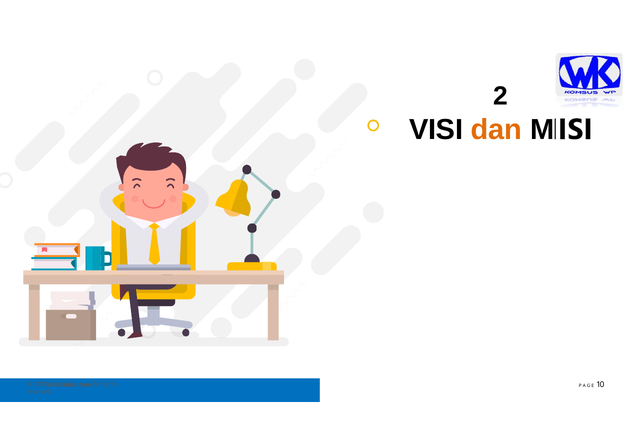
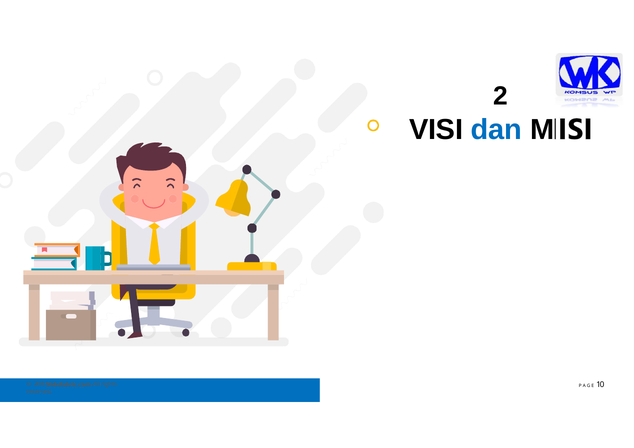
dan colour: orange -> blue
